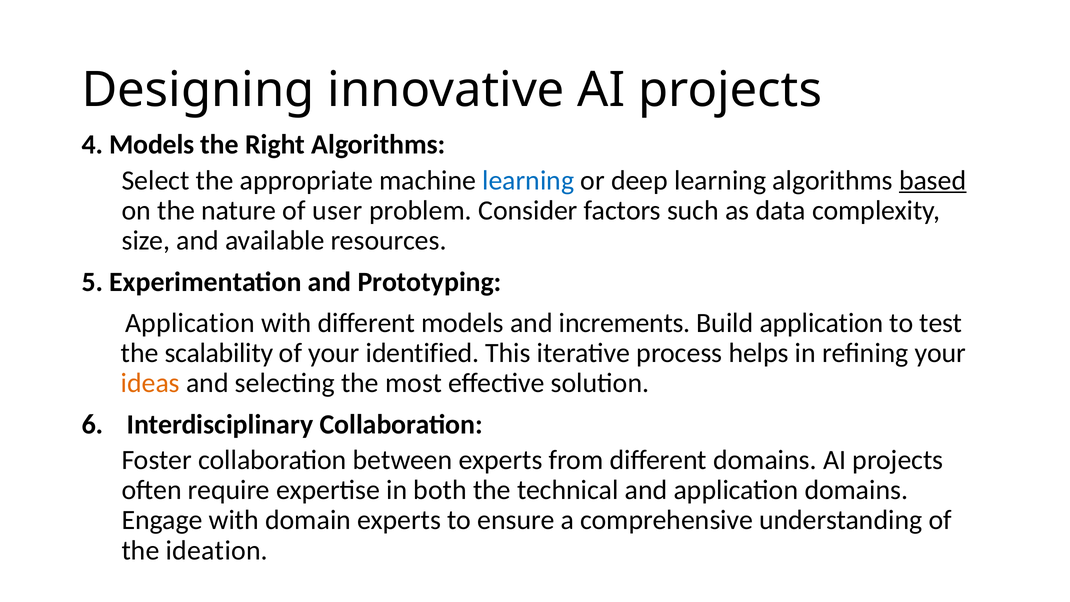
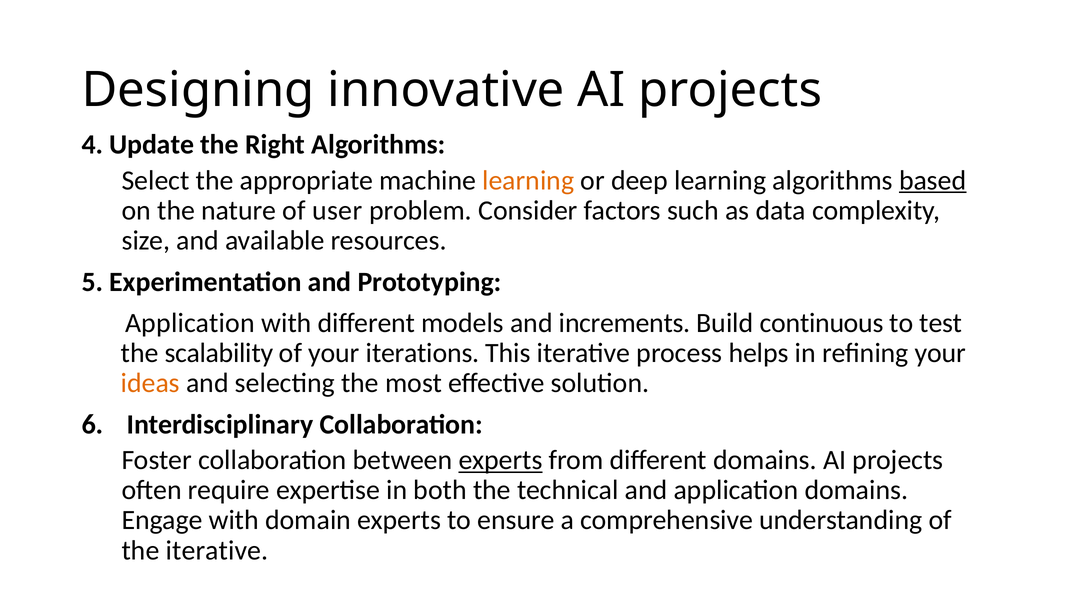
4 Models: Models -> Update
learning at (528, 180) colour: blue -> orange
Build application: application -> continuous
identified: identified -> iterations
experts at (501, 460) underline: none -> present
the ideation: ideation -> iterative
